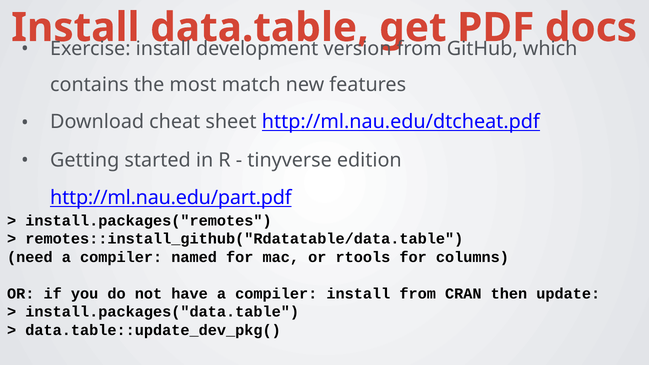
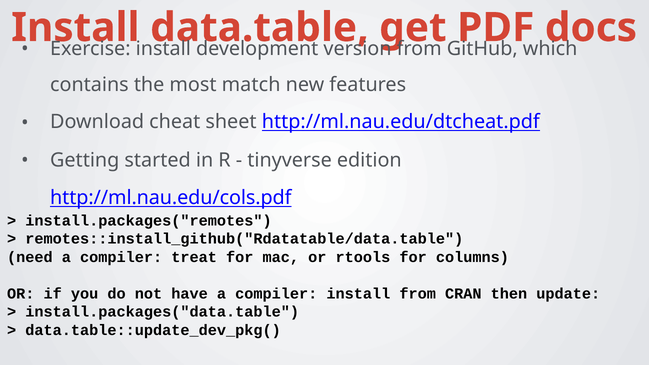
http://ml.nau.edu/part.pdf: http://ml.nau.edu/part.pdf -> http://ml.nau.edu/cols.pdf
named: named -> treat
